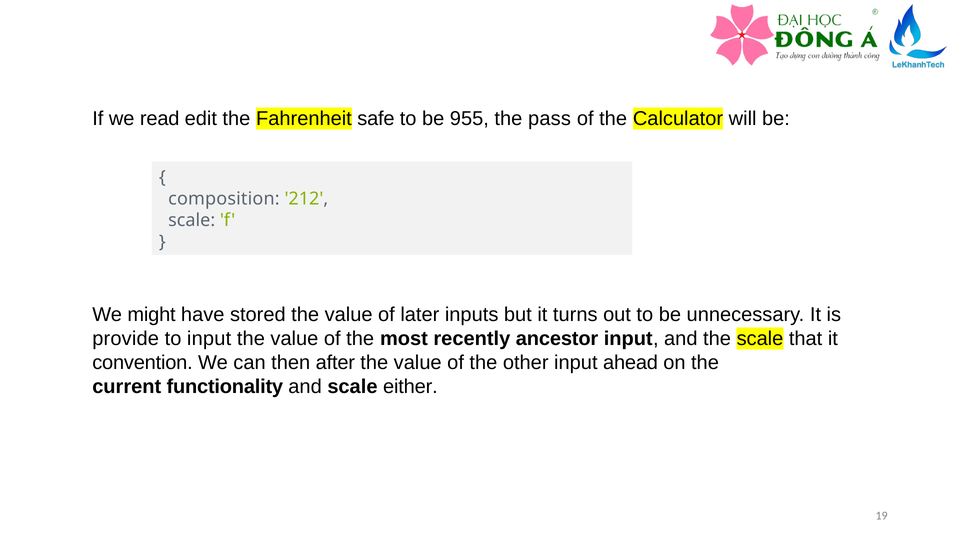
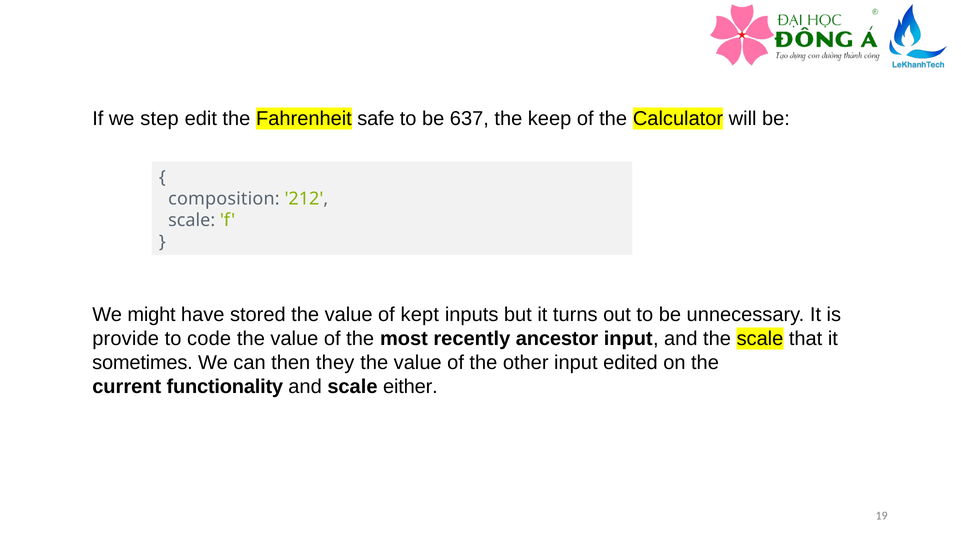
read: read -> step
955: 955 -> 637
pass: pass -> keep
later: later -> kept
to input: input -> code
convention: convention -> sometimes
after: after -> they
ahead: ahead -> edited
